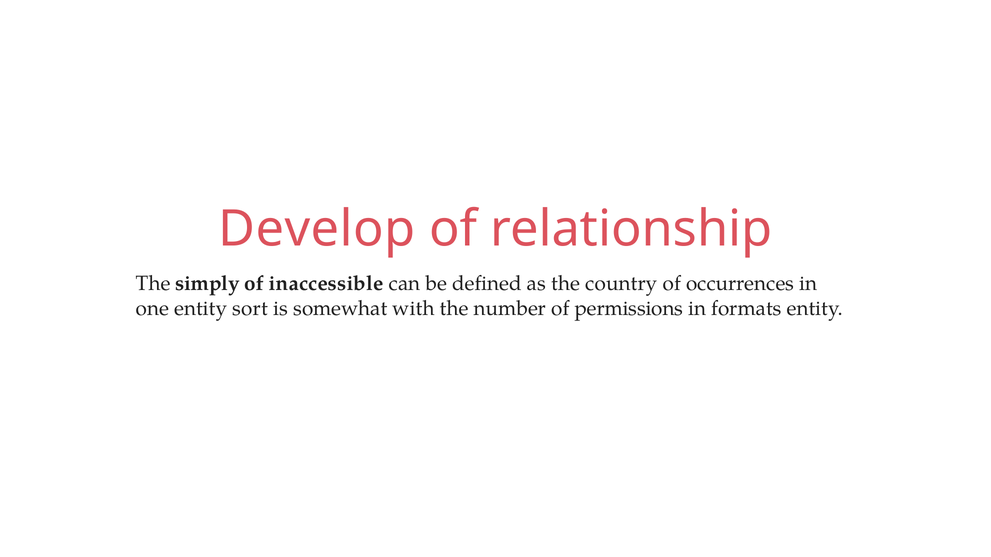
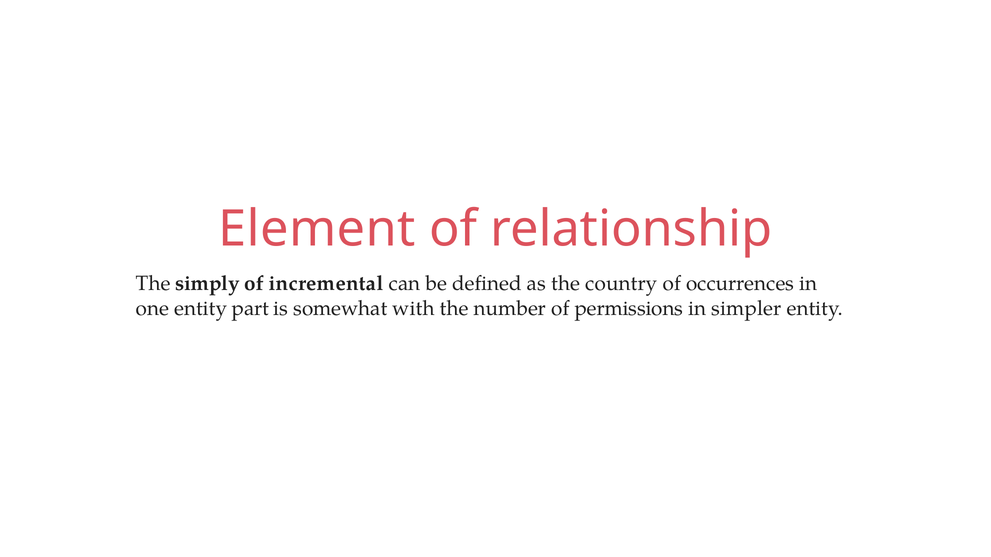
Develop: Develop -> Element
inaccessible: inaccessible -> incremental
sort: sort -> part
formats: formats -> simpler
